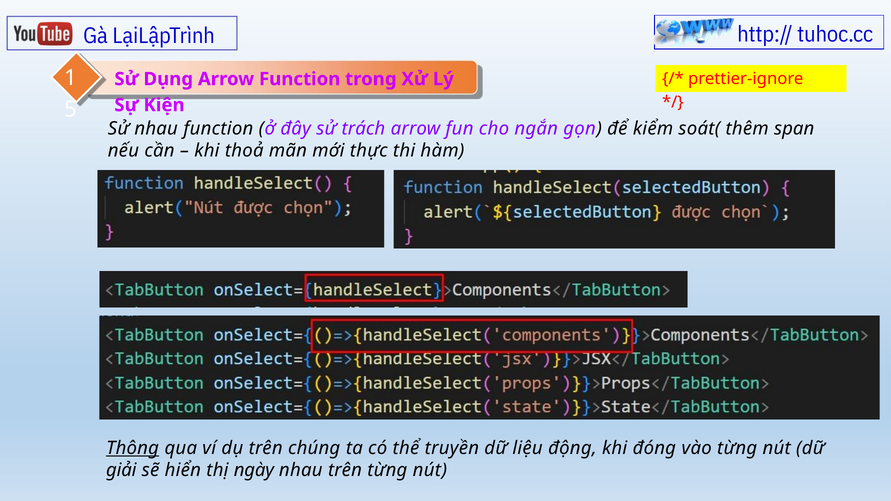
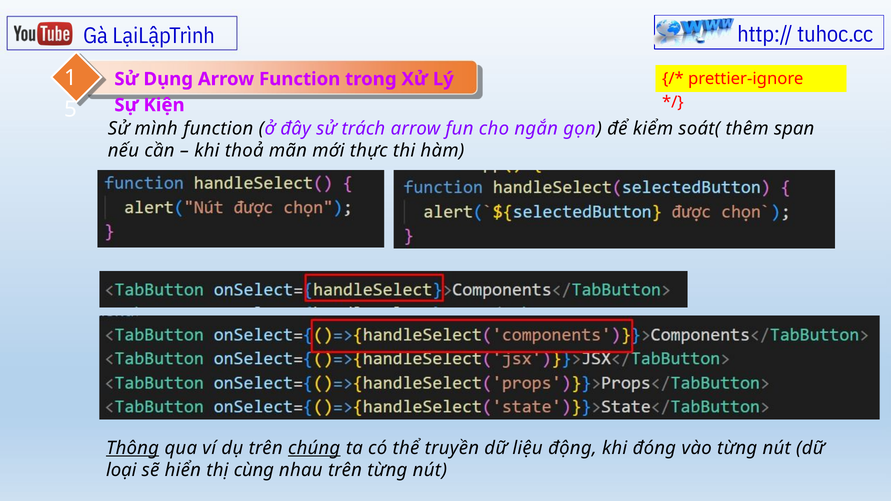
Sử nhau: nhau -> mình
chúng underline: none -> present
giải: giải -> loại
ngày: ngày -> cùng
